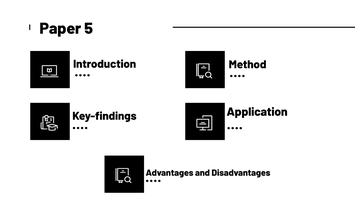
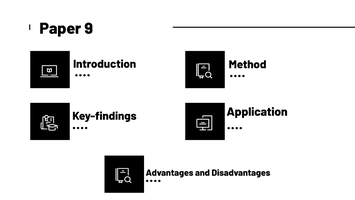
5: 5 -> 9
